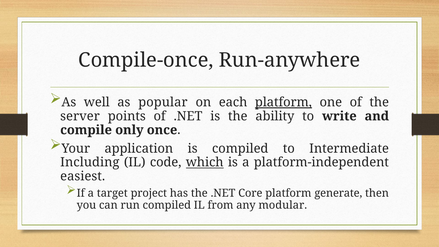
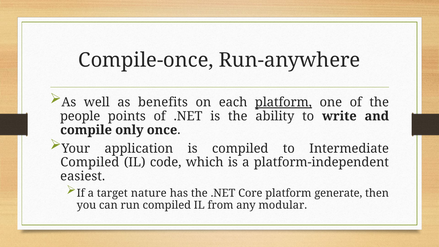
popular: popular -> benefits
server: server -> people
Including at (90, 162): Including -> Compiled
which underline: present -> none
project: project -> nature
